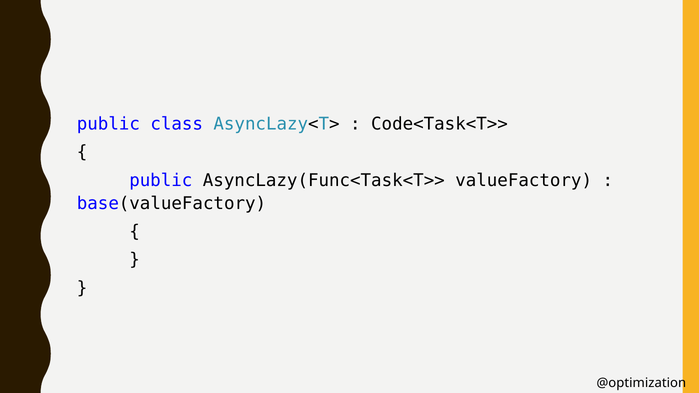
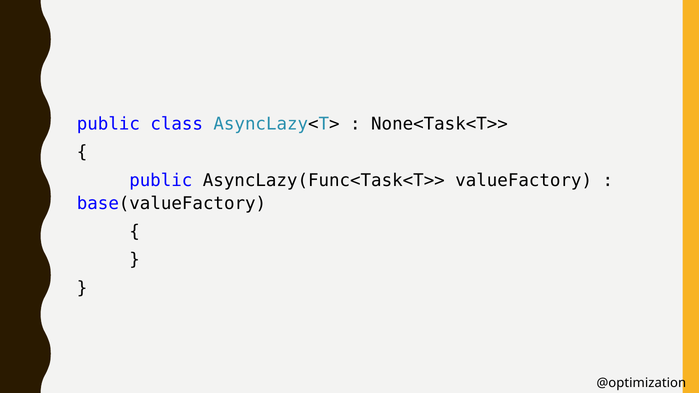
Code<Task<T>>: Code<Task<T>> -> None<Task<T>>
